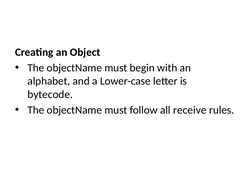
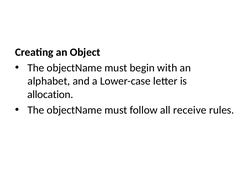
bytecode: bytecode -> allocation
